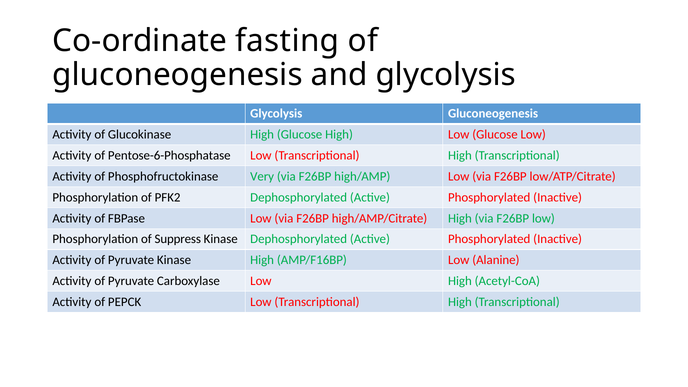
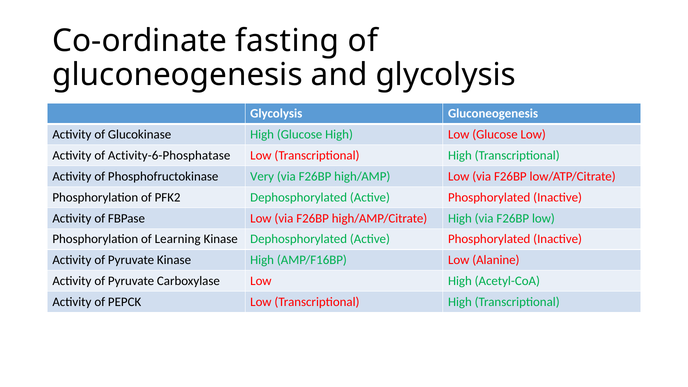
Pentose-6-Phosphatase: Pentose-6-Phosphatase -> Activity-6-Phosphatase
Suppress: Suppress -> Learning
